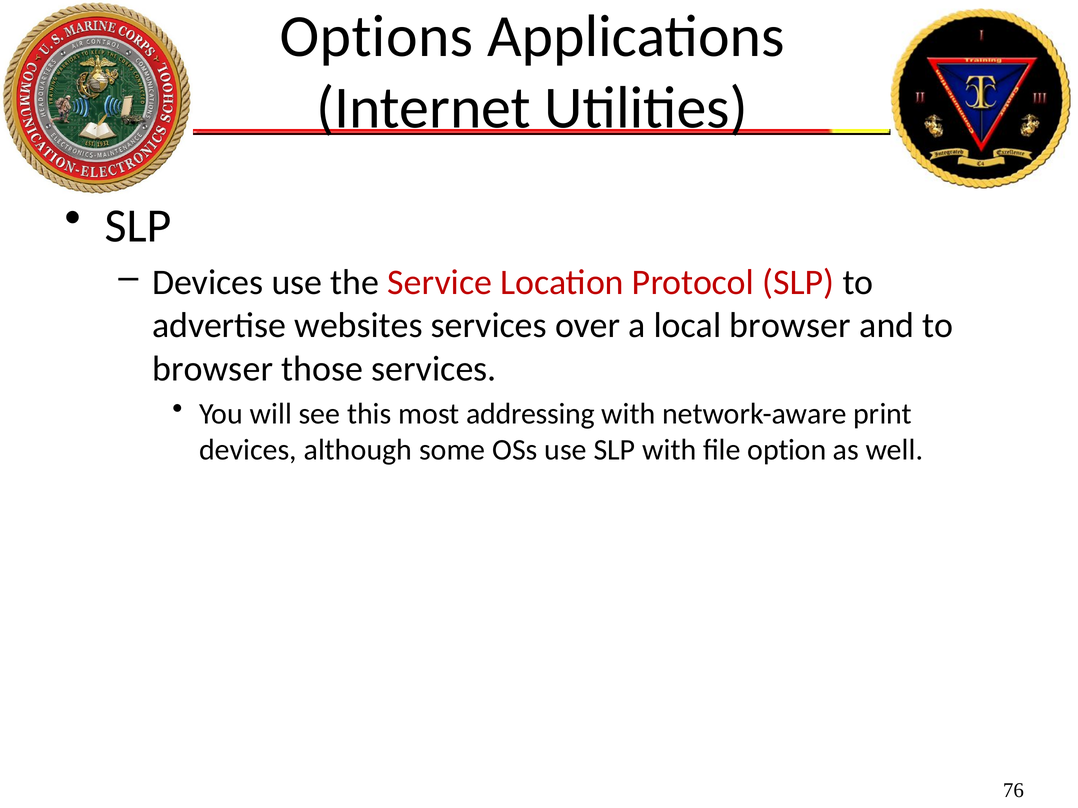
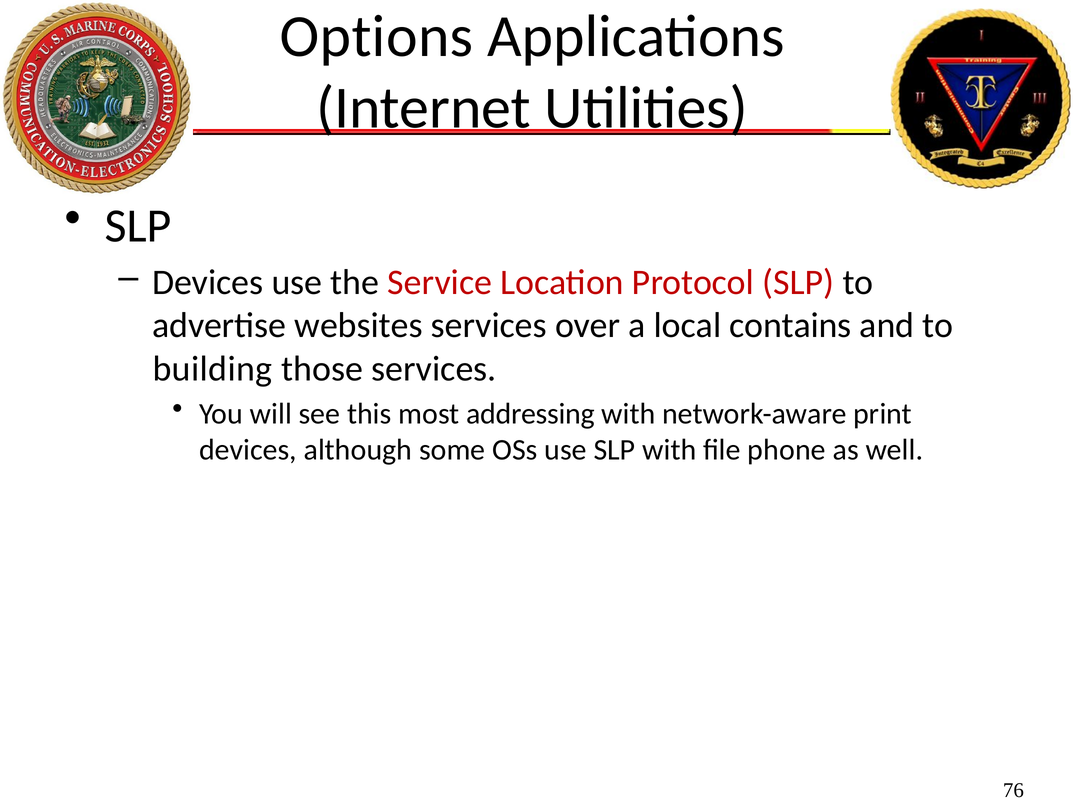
local browser: browser -> contains
browser at (213, 369): browser -> building
option: option -> phone
